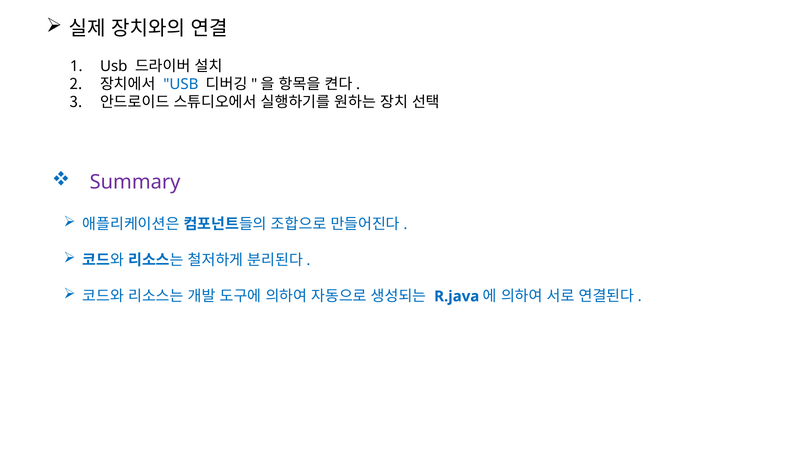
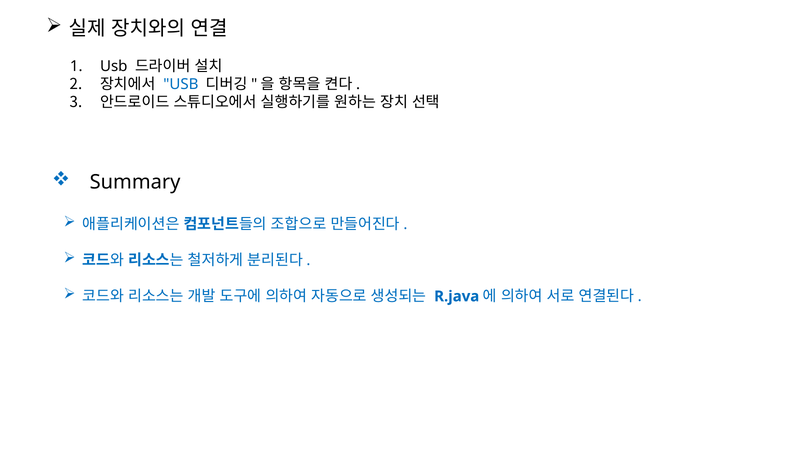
Summary colour: purple -> black
